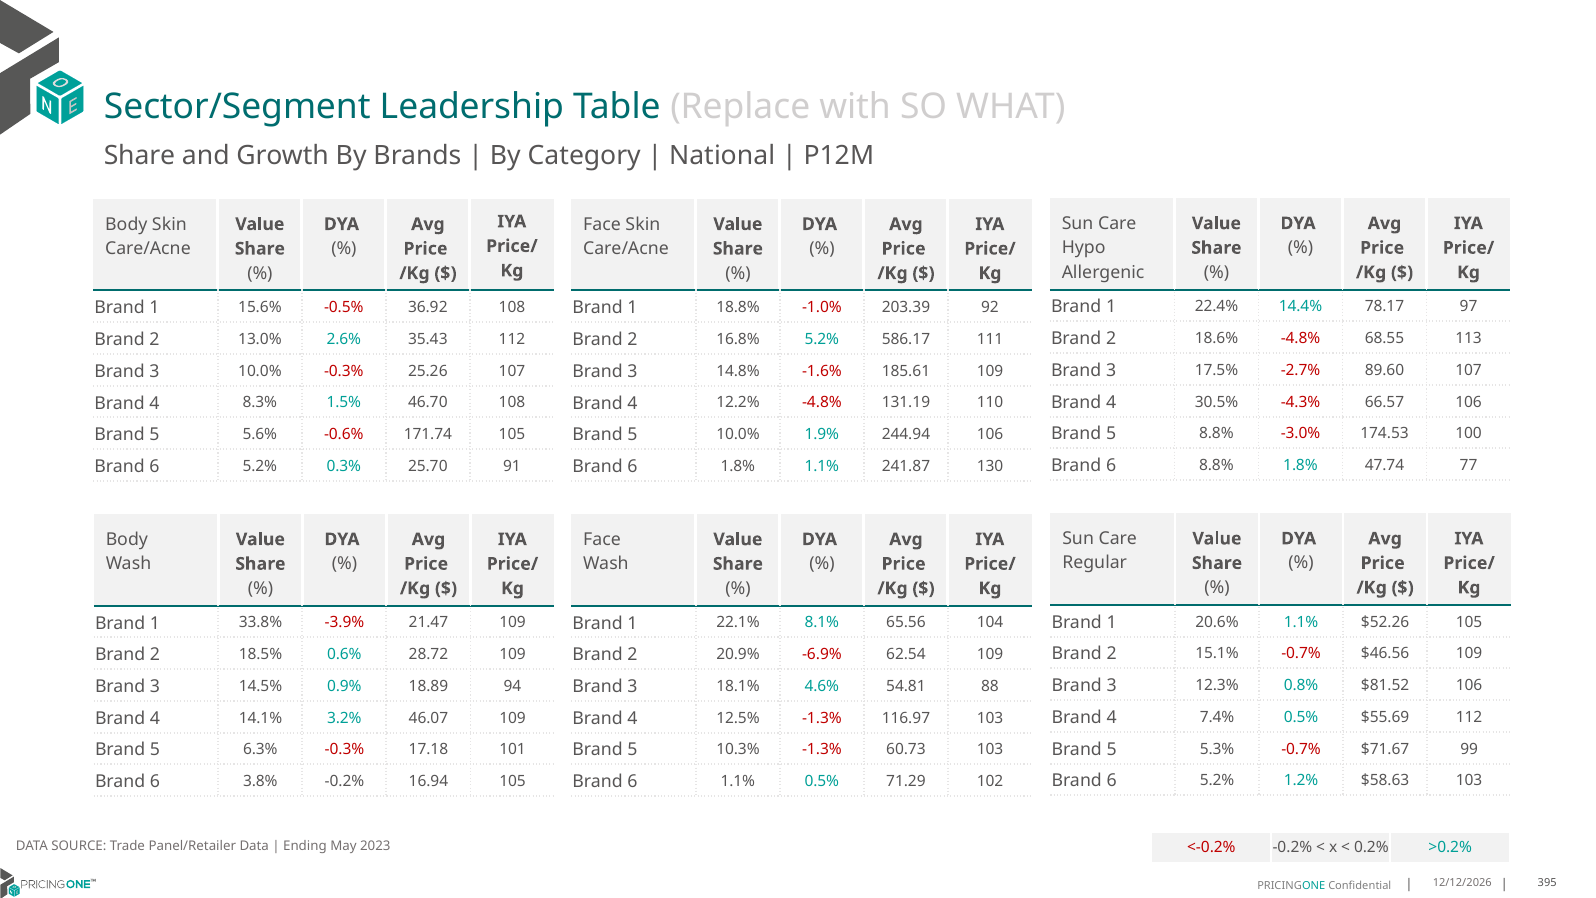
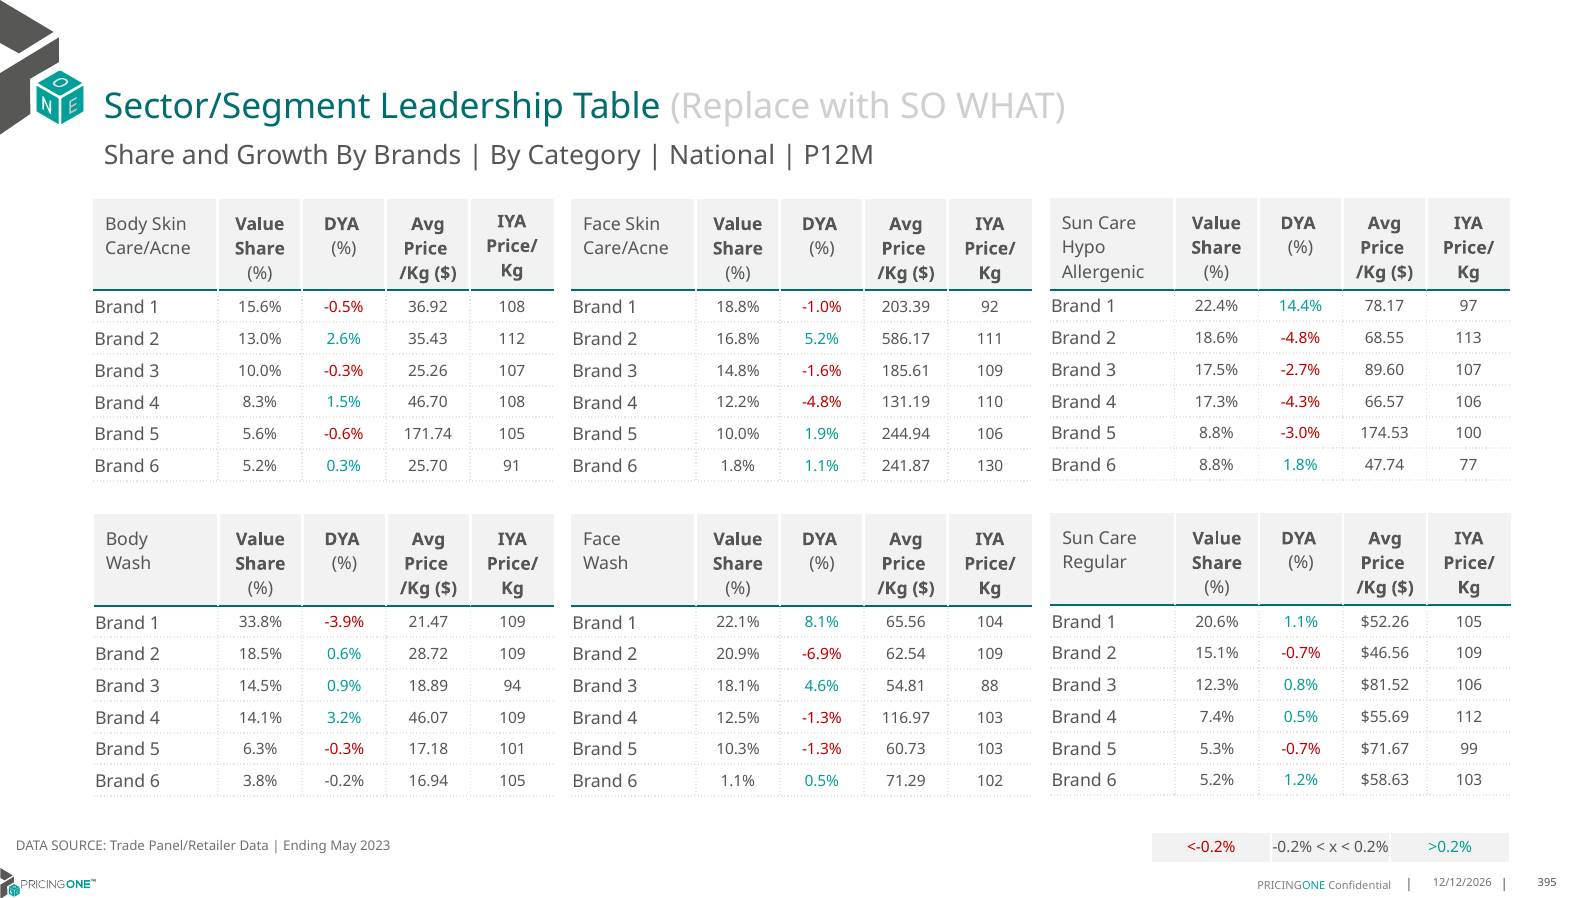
30.5%: 30.5% -> 17.3%
